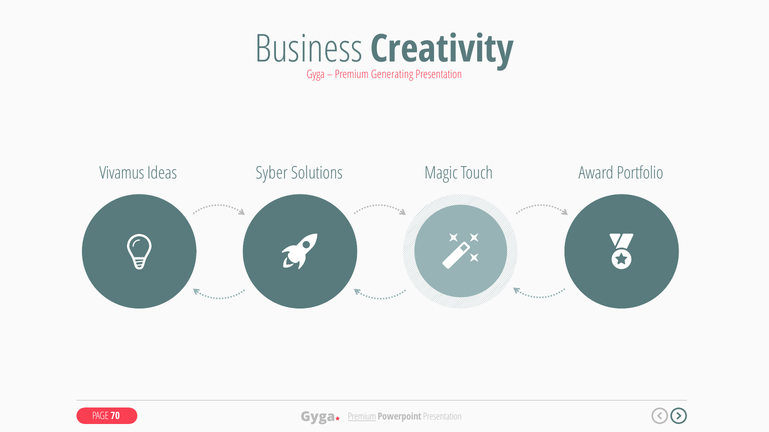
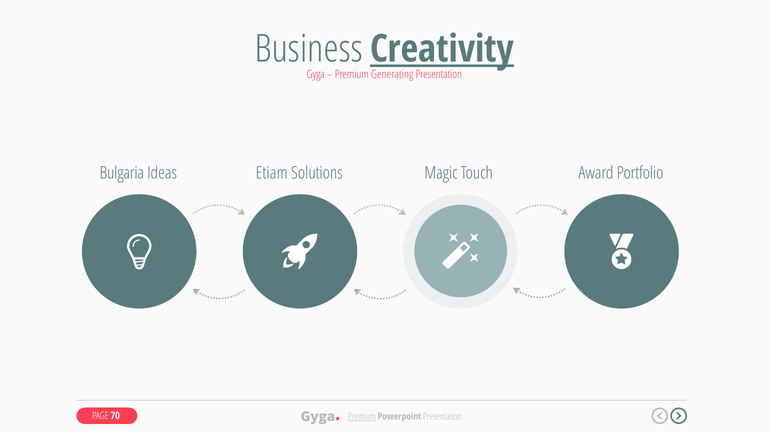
Creativity underline: none -> present
Vivamus: Vivamus -> Bulgaria
Syber: Syber -> Etiam
